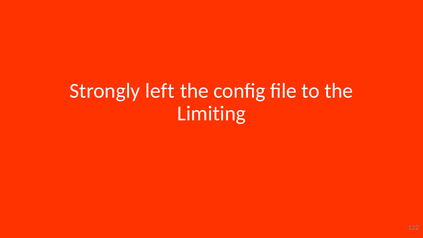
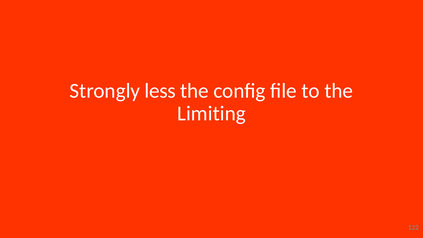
left: left -> less
